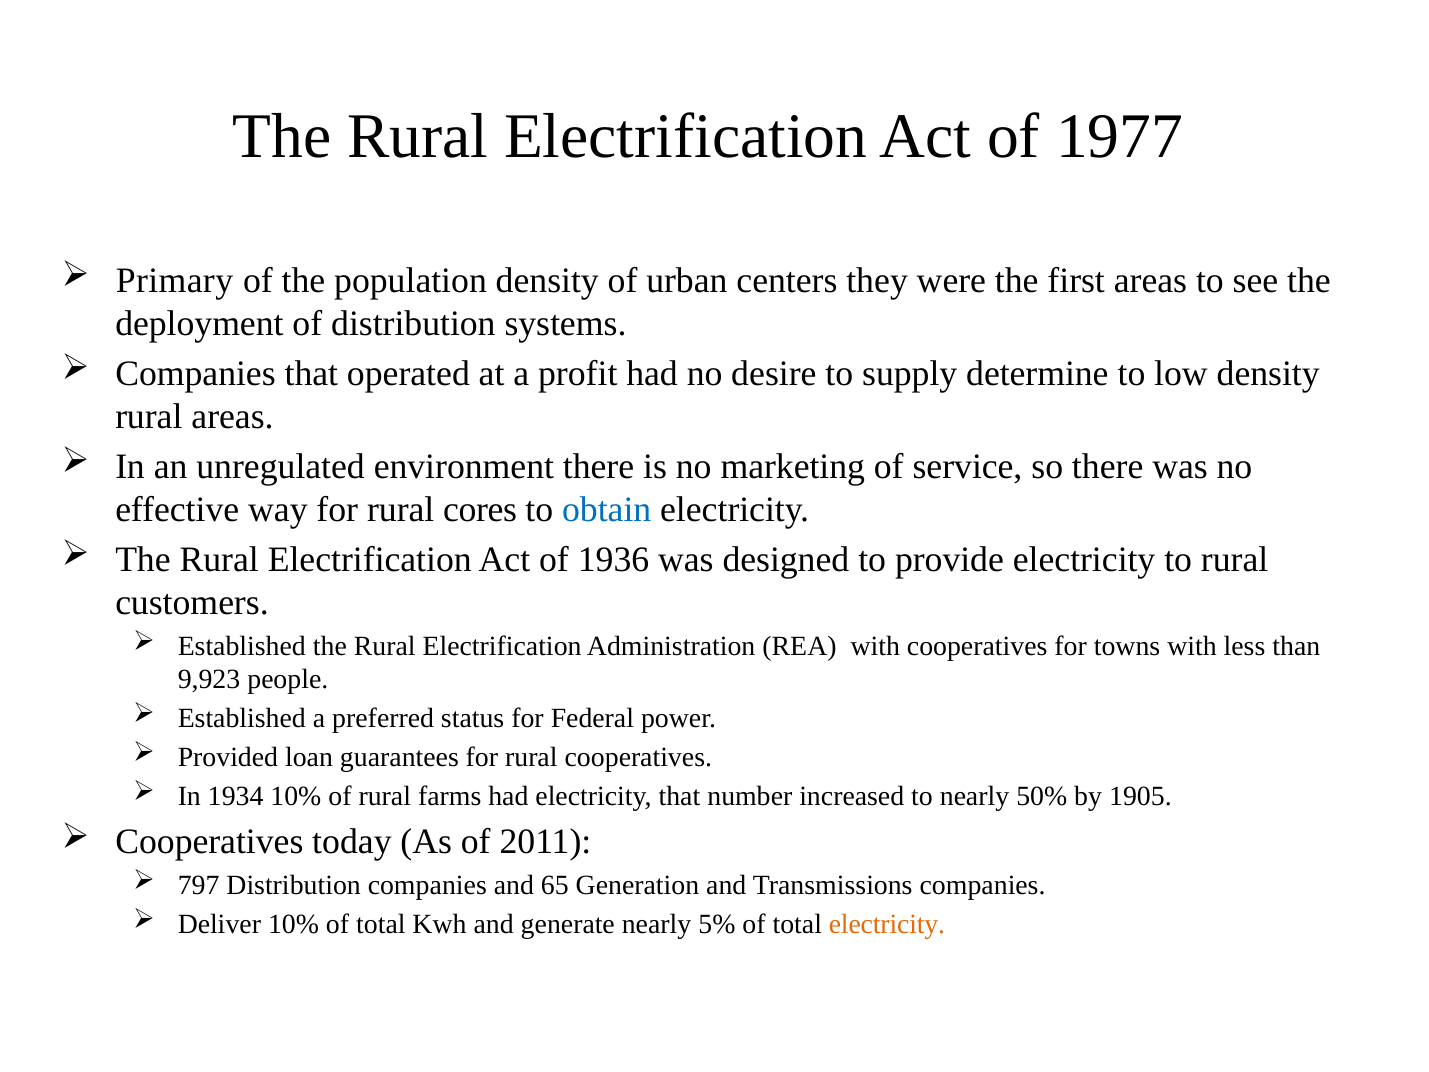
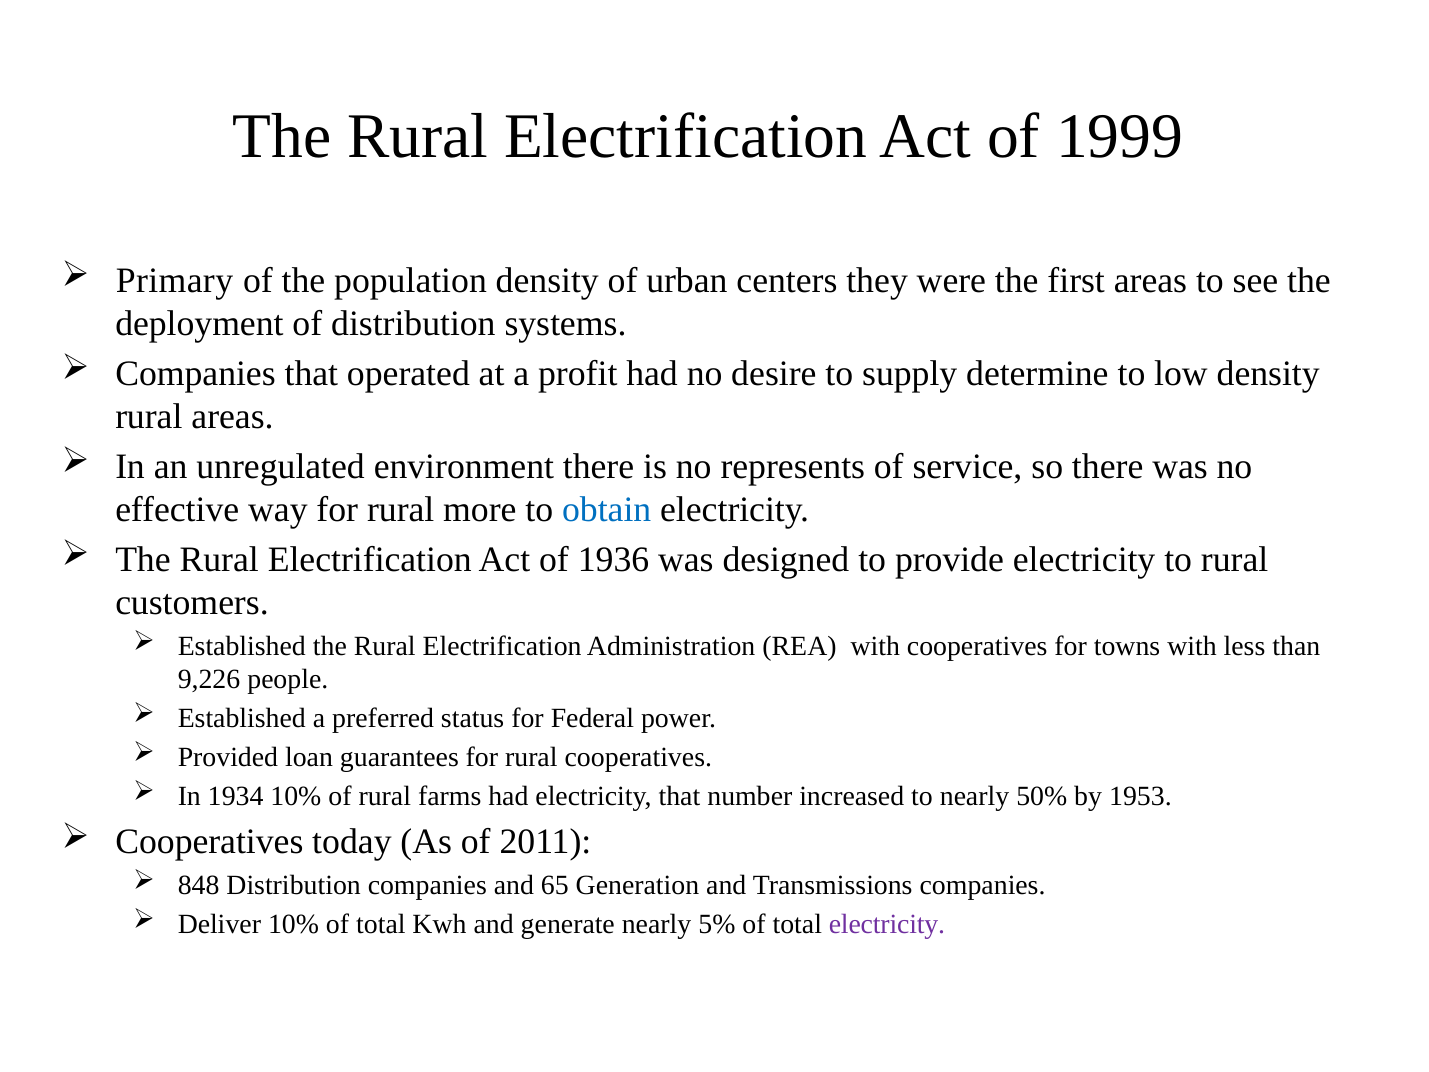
1977: 1977 -> 1999
marketing: marketing -> represents
cores: cores -> more
9,923: 9,923 -> 9,226
1905: 1905 -> 1953
797: 797 -> 848
electricity at (887, 924) colour: orange -> purple
